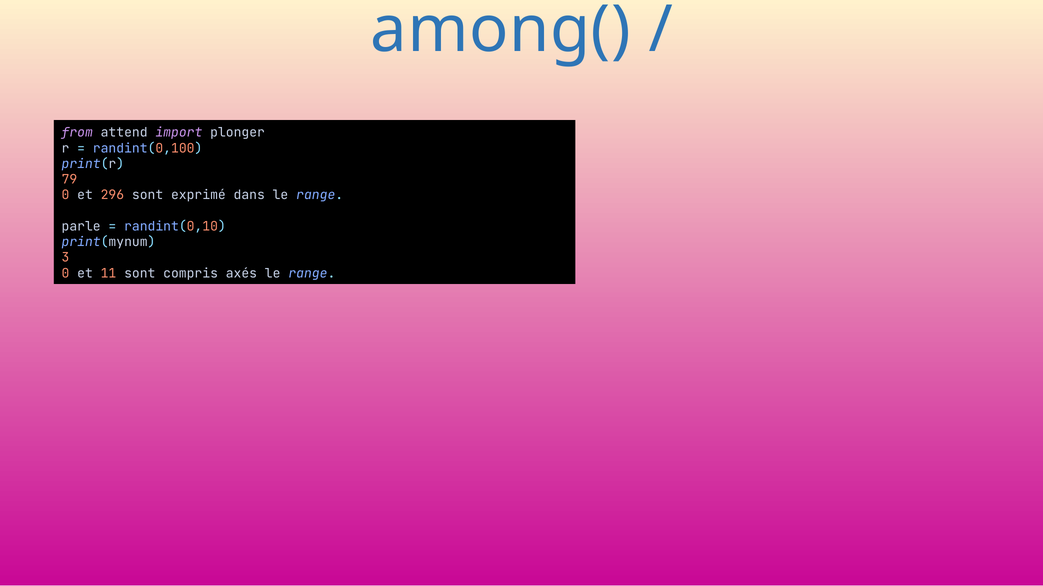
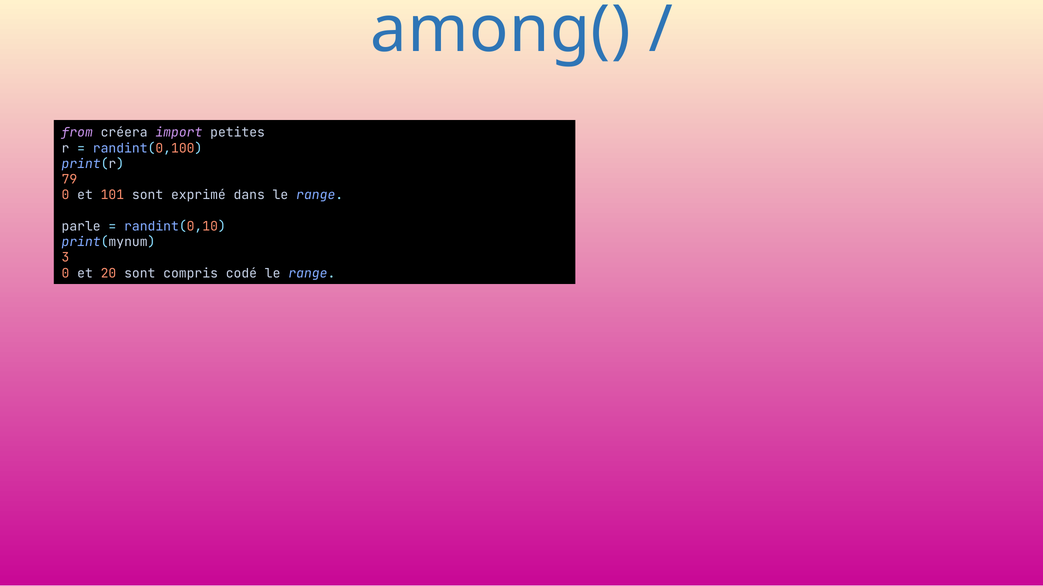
attend: attend -> créera
plonger: plonger -> petites
296: 296 -> 101
11: 11 -> 20
axés: axés -> codé
